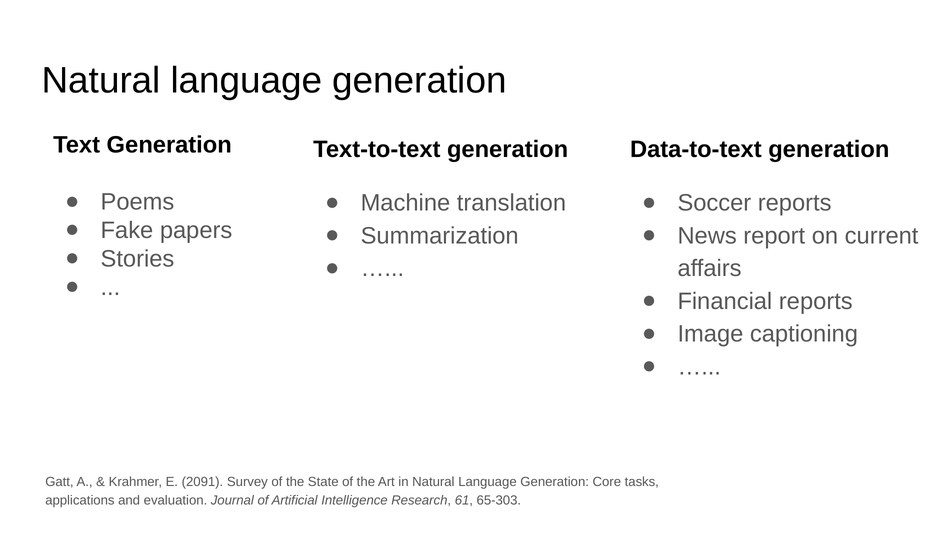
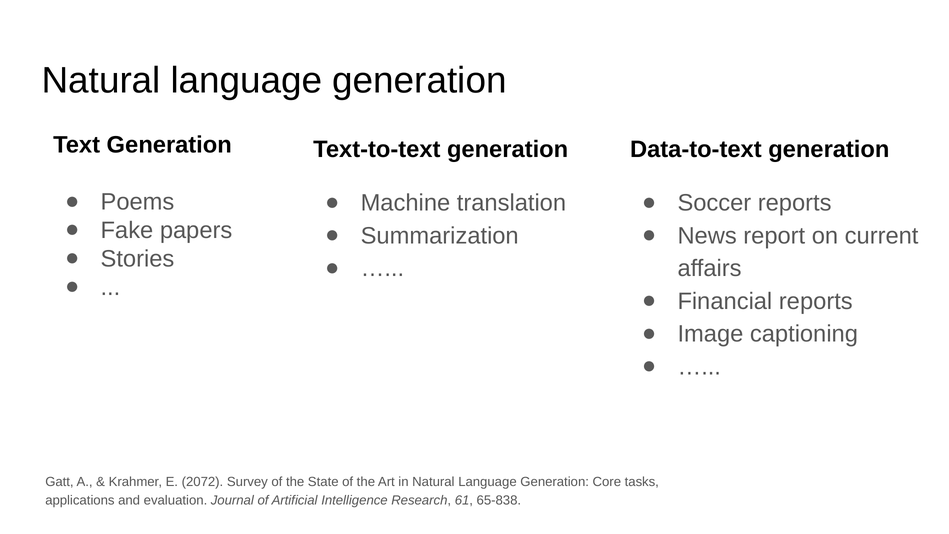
2091: 2091 -> 2072
65-303: 65-303 -> 65-838
